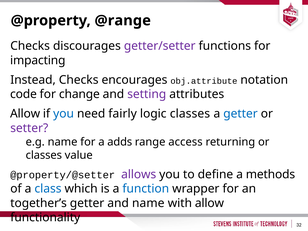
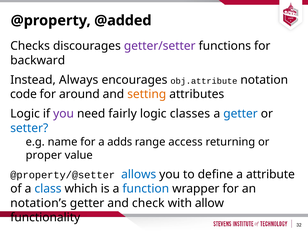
@range: @range -> @added
impacting: impacting -> backward
Instead Checks: Checks -> Always
change: change -> around
setting colour: purple -> orange
Allow at (25, 114): Allow -> Logic
you at (64, 114) colour: blue -> purple
setter colour: purple -> blue
classes at (44, 155): classes -> proper
allows colour: purple -> blue
methods: methods -> attribute
together’s: together’s -> notation’s
and name: name -> check
